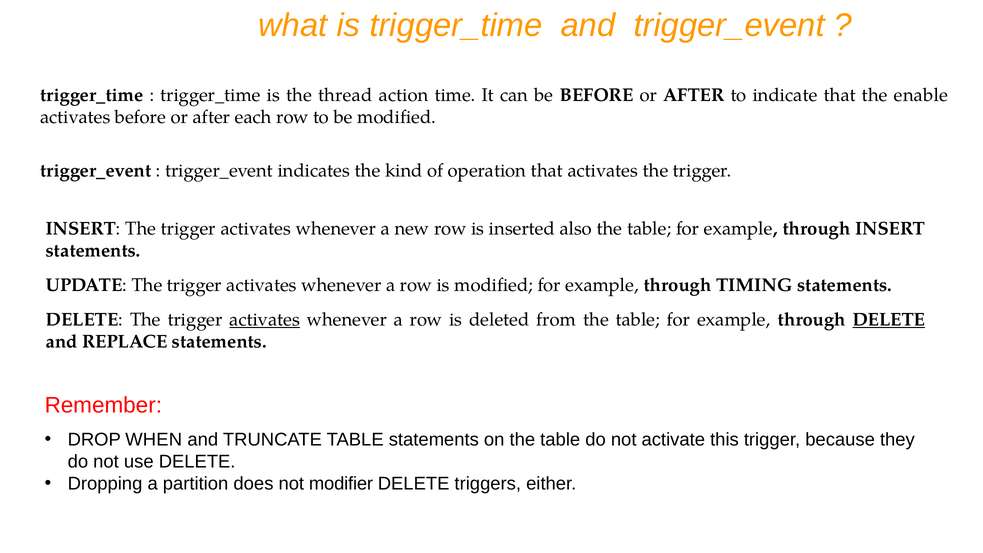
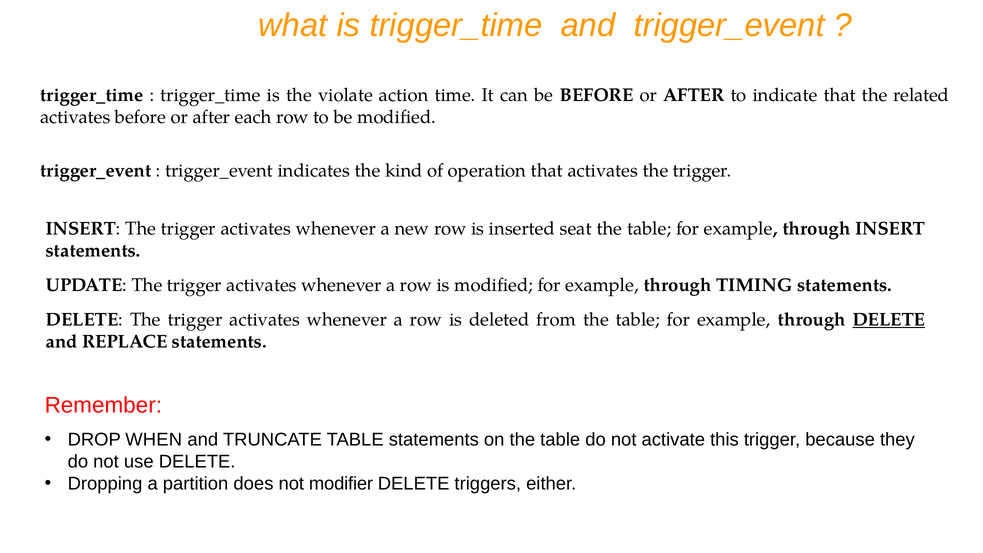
thread: thread -> violate
enable: enable -> related
also: also -> seat
activates at (265, 320) underline: present -> none
